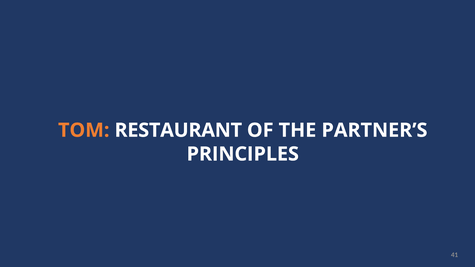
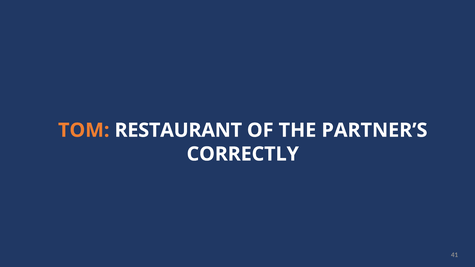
PRINCIPLES: PRINCIPLES -> CORRECTLY
